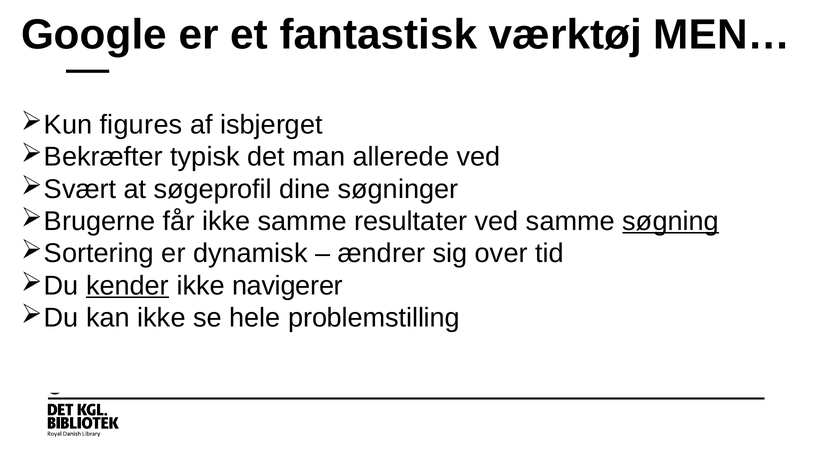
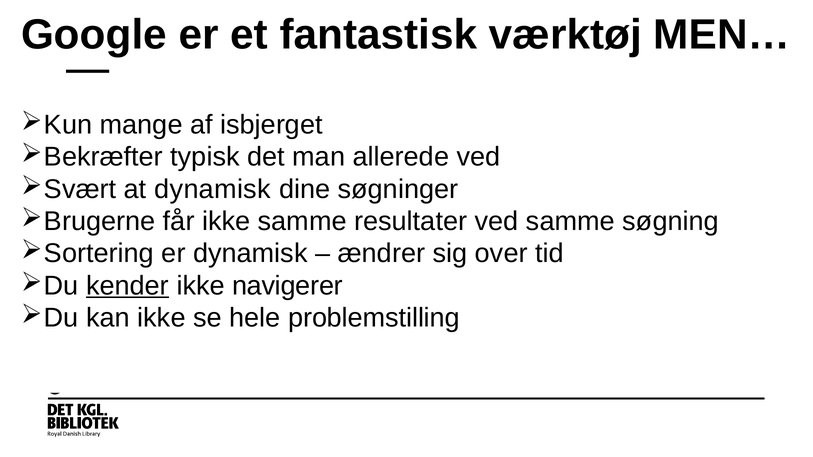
figures: figures -> mange
at søgeprofil: søgeprofil -> dynamisk
søgning underline: present -> none
